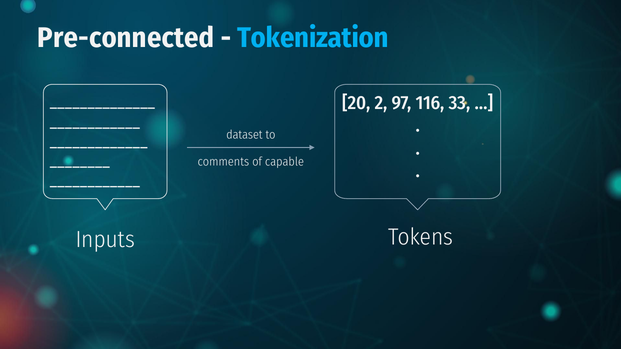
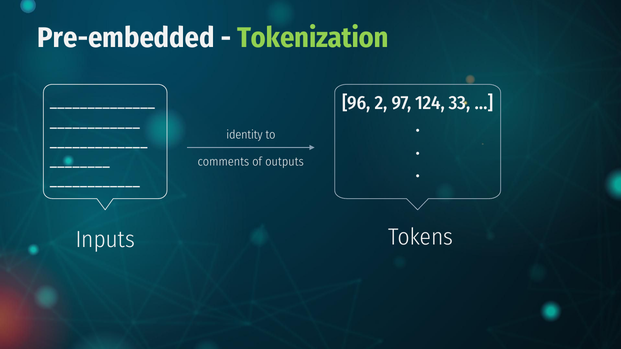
Pre-connected: Pre-connected -> Pre-embedded
Tokenization colour: light blue -> light green
20: 20 -> 96
116: 116 -> 124
dataset: dataset -> identity
capable: capable -> outputs
